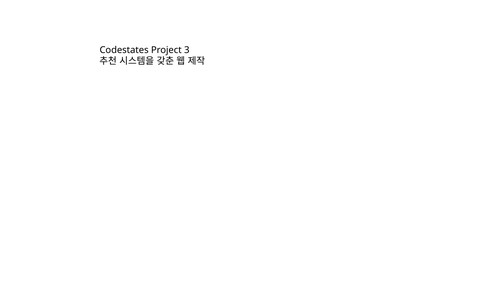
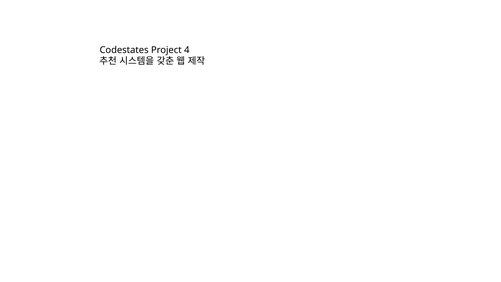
3: 3 -> 4
